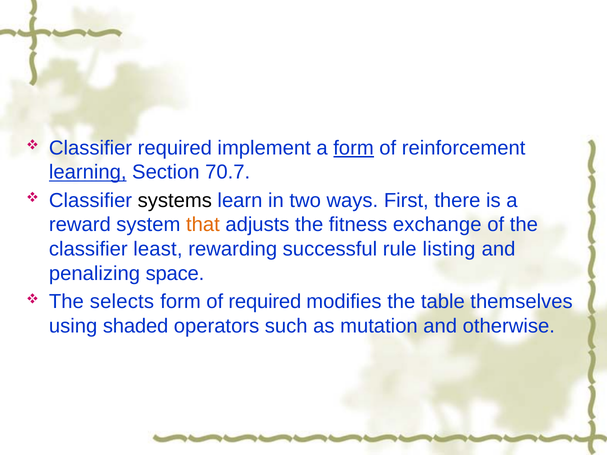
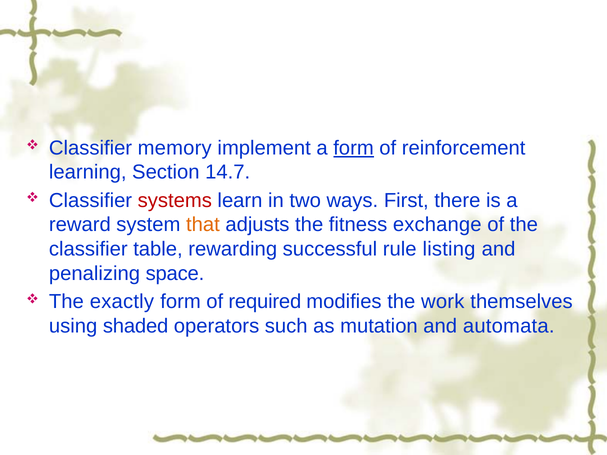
Classifier required: required -> memory
learning underline: present -> none
70.7: 70.7 -> 14.7
systems colour: black -> red
least: least -> table
selects: selects -> exactly
table: table -> work
otherwise: otherwise -> automata
